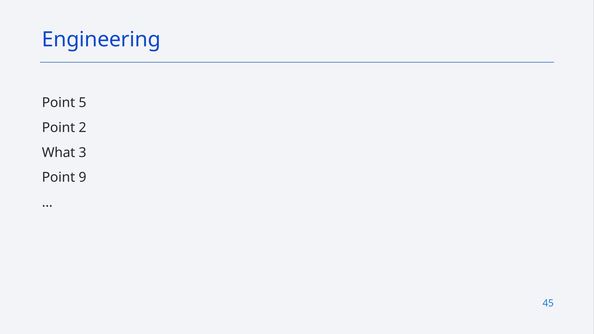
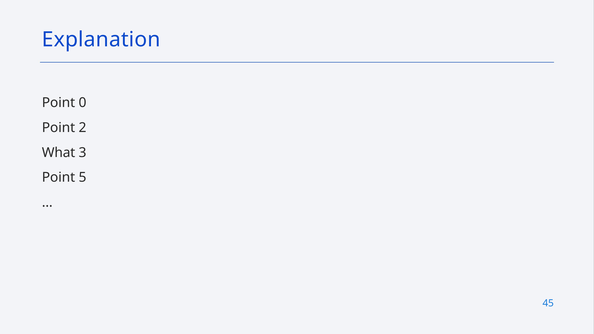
Engineering: Engineering -> Explanation
5: 5 -> 0
9: 9 -> 5
